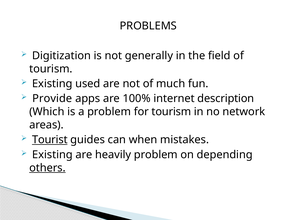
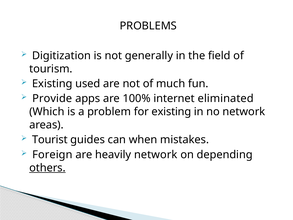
description: description -> eliminated
for tourism: tourism -> existing
Tourist underline: present -> none
Existing at (52, 154): Existing -> Foreign
heavily problem: problem -> network
